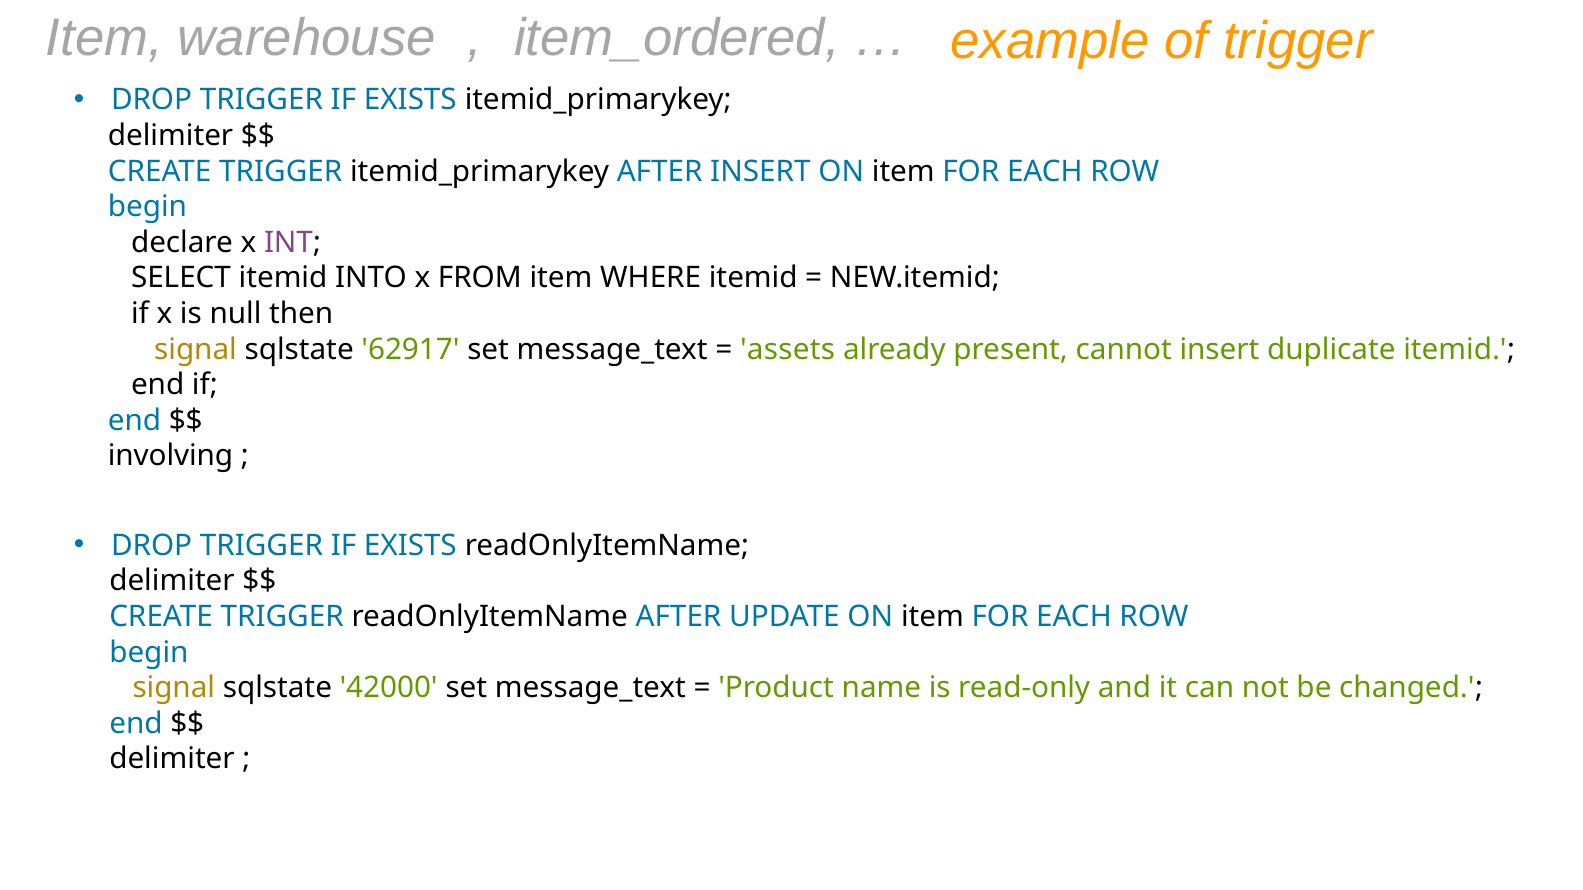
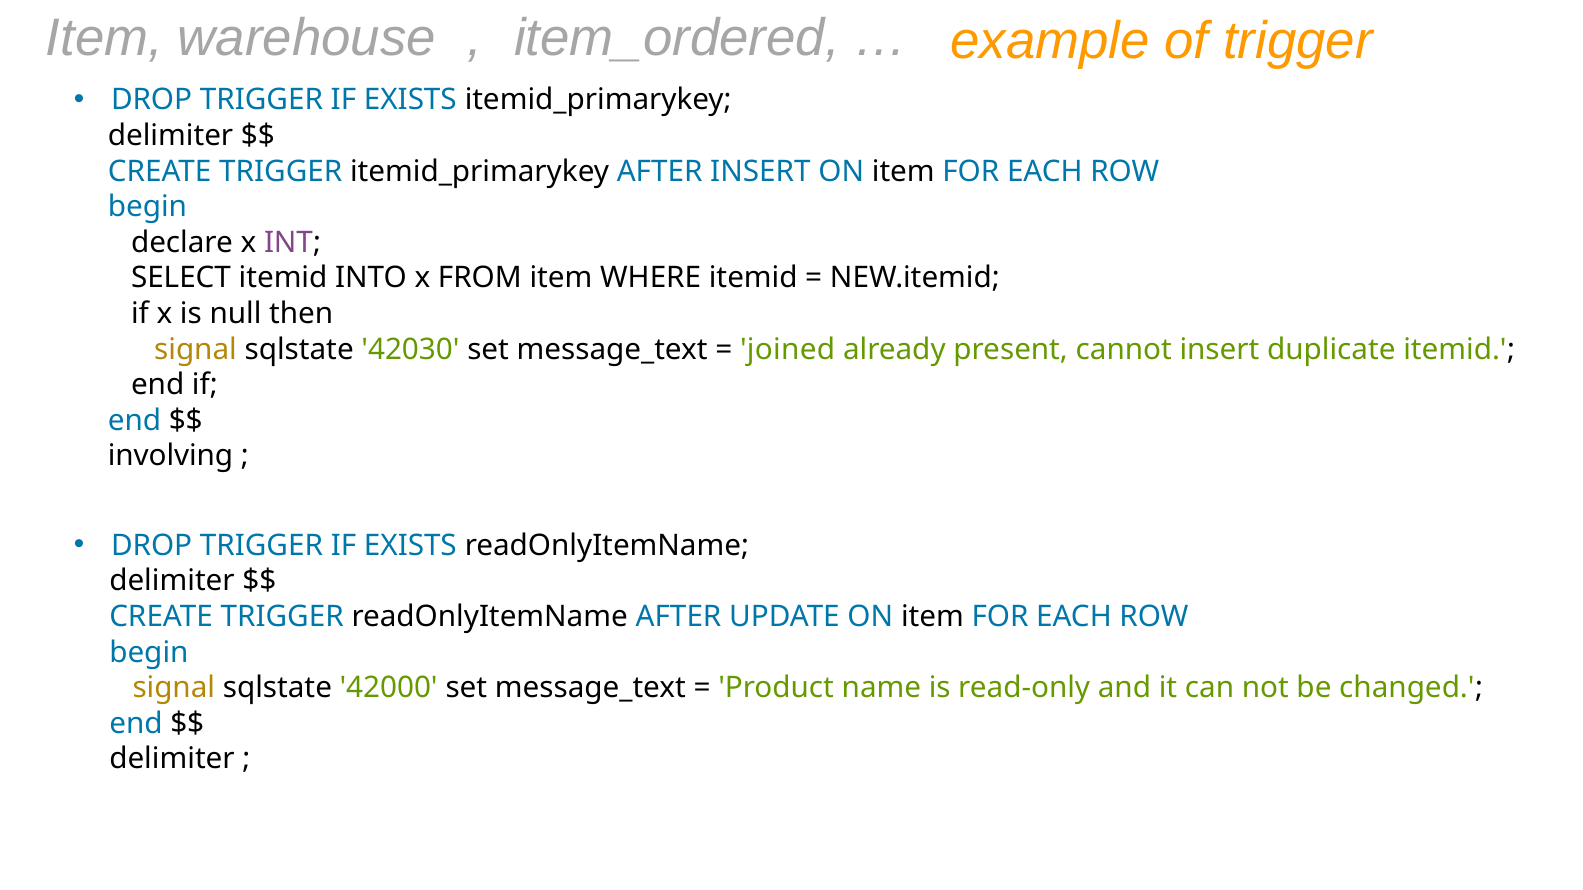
62917: 62917 -> 42030
assets: assets -> joined
